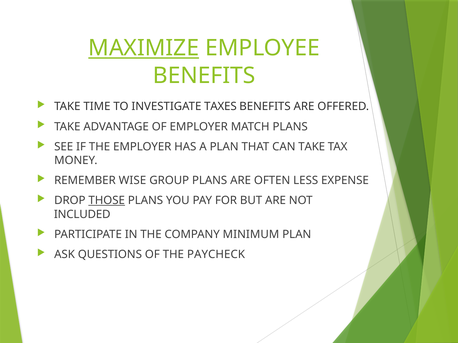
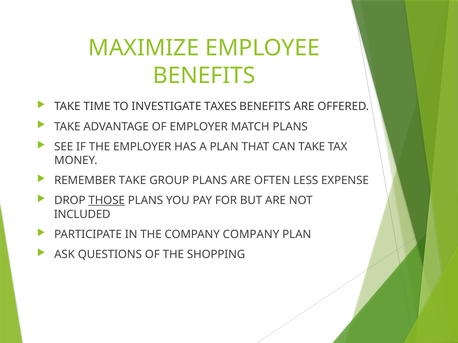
MAXIMIZE underline: present -> none
REMEMBER WISE: WISE -> TAKE
COMPANY MINIMUM: MINIMUM -> COMPANY
PAYCHECK: PAYCHECK -> SHOPPING
